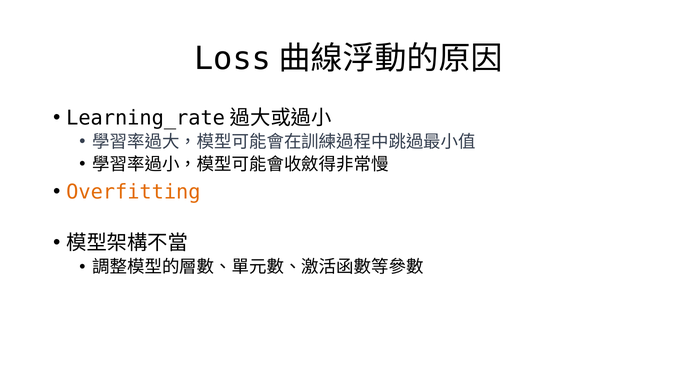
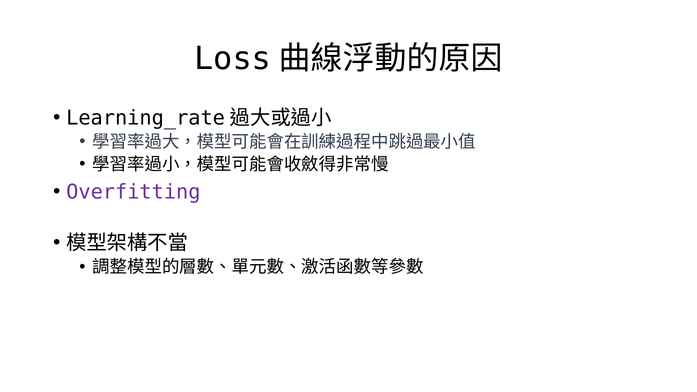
Overfitting colour: orange -> purple
